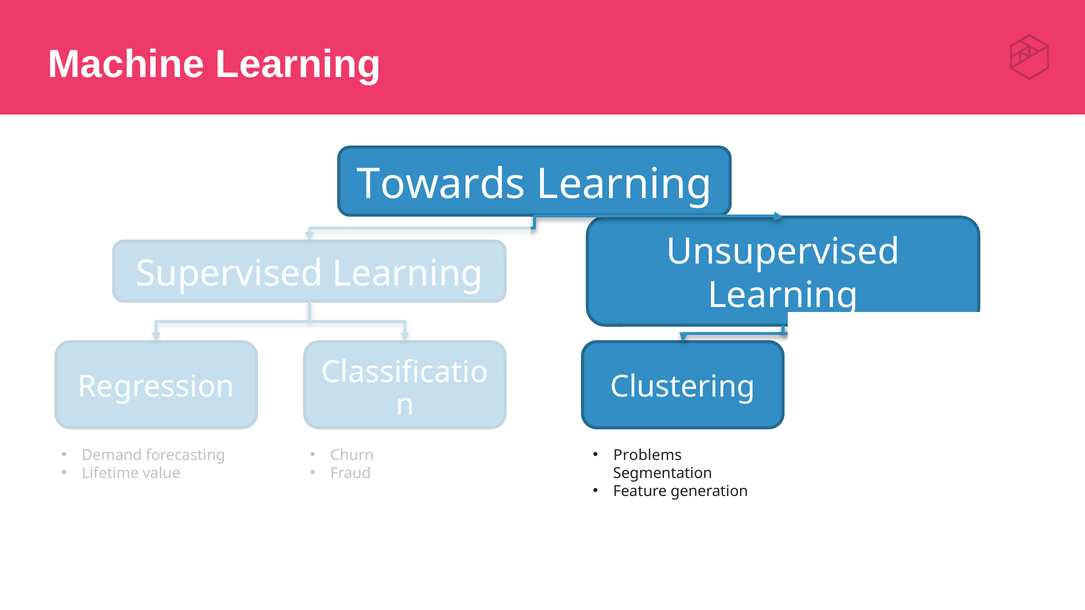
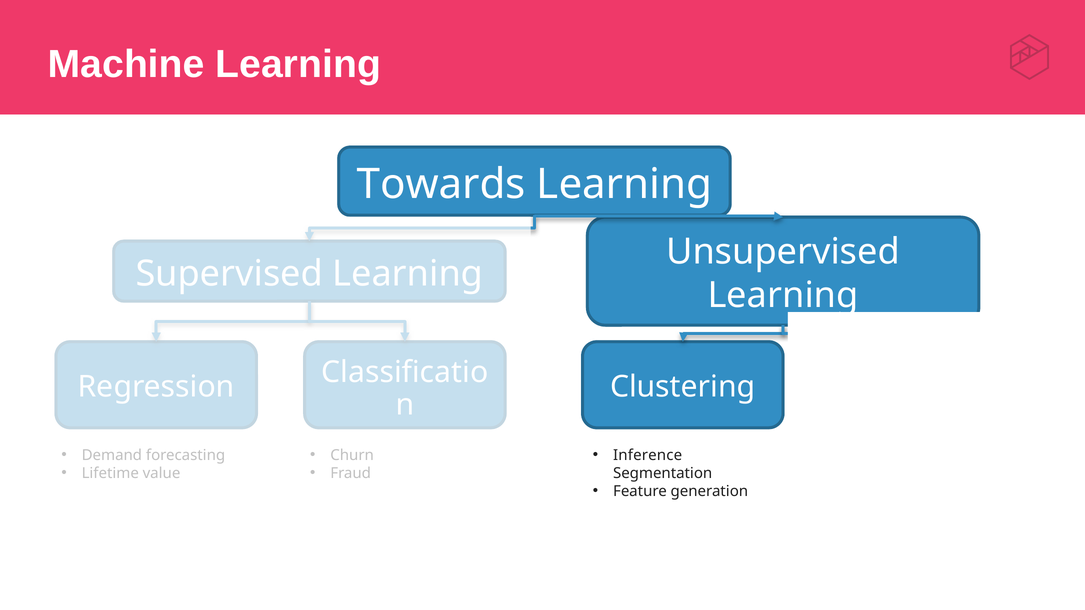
Problems: Problems -> Inference
